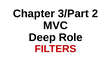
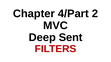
3/Part: 3/Part -> 4/Part
Role: Role -> Sent
